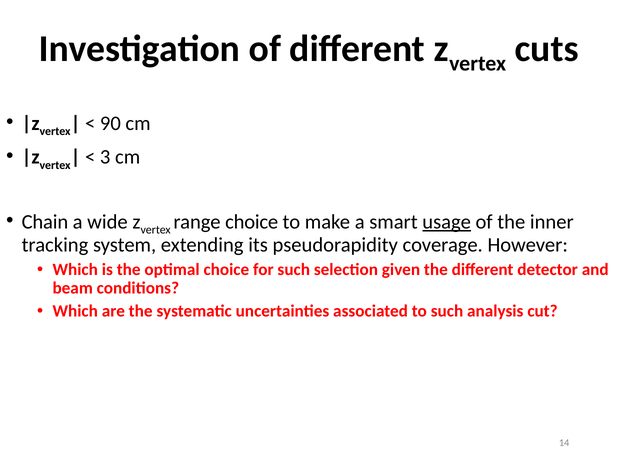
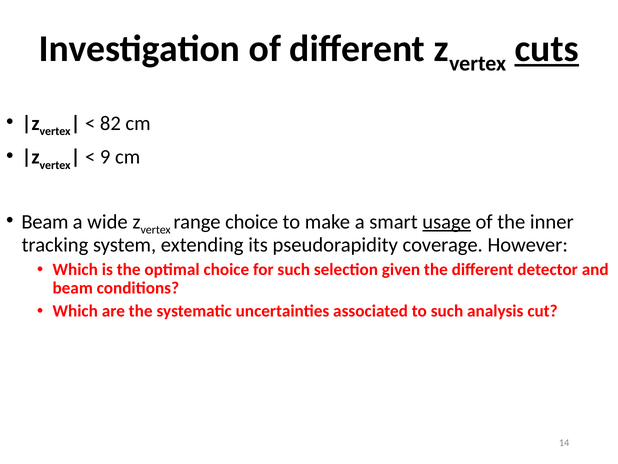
cuts underline: none -> present
90: 90 -> 82
3: 3 -> 9
Chain at (45, 222): Chain -> Beam
